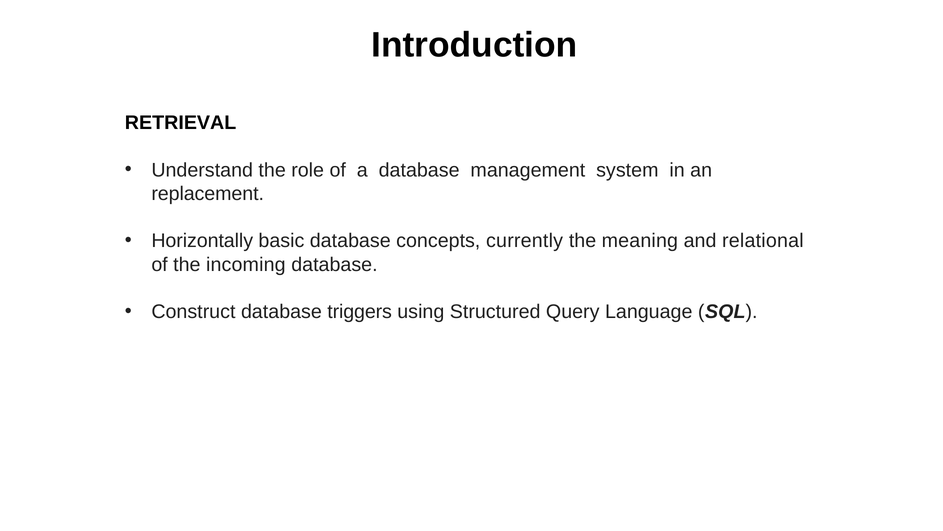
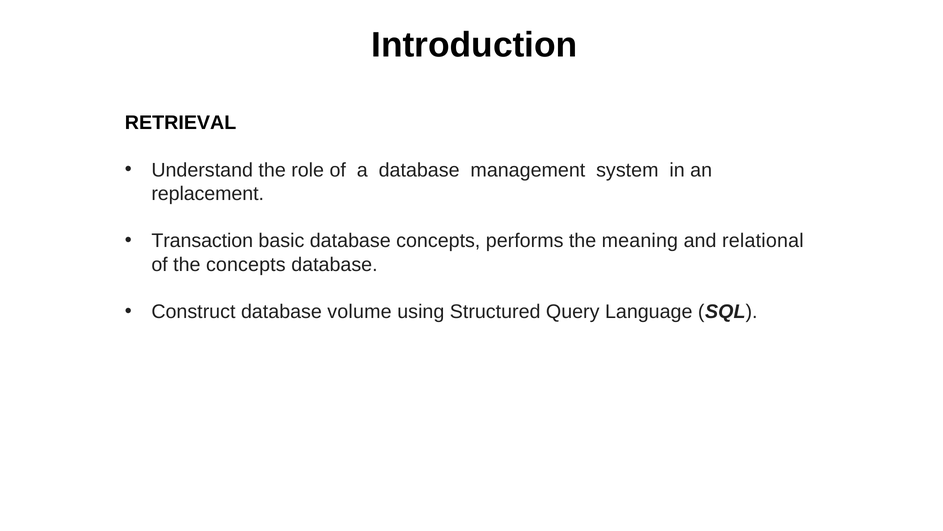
Horizontally: Horizontally -> Transaction
currently: currently -> performs
the incoming: incoming -> concepts
triggers: triggers -> volume
